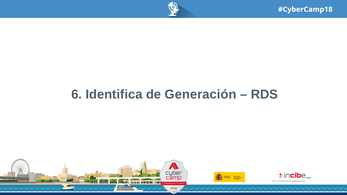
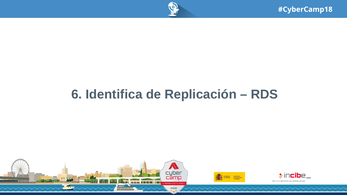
Generación: Generación -> Replicación
